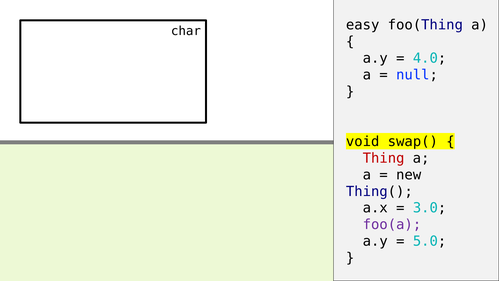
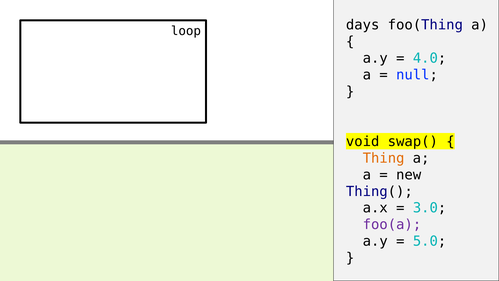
easy: easy -> days
char: char -> loop
Thing colour: red -> orange
